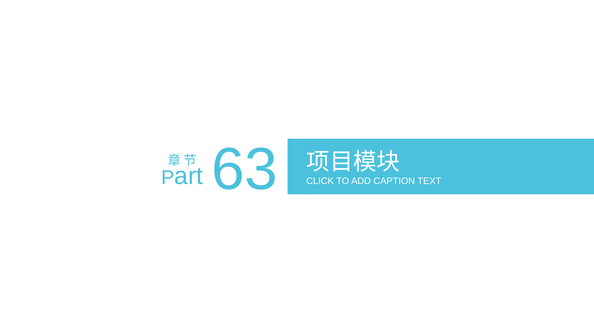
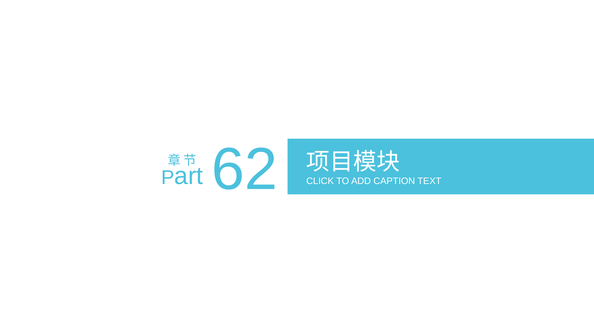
63: 63 -> 62
